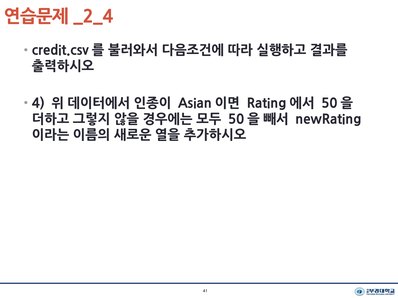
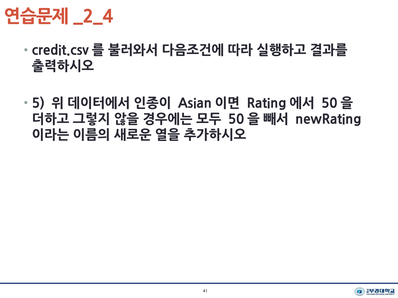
4: 4 -> 5
